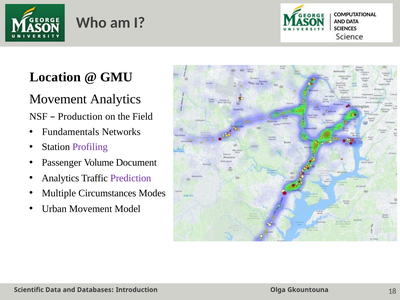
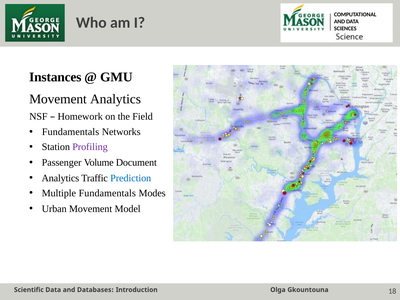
Location: Location -> Instances
Production: Production -> Homework
Prediction colour: purple -> blue
Multiple Circumstances: Circumstances -> Fundamentals
